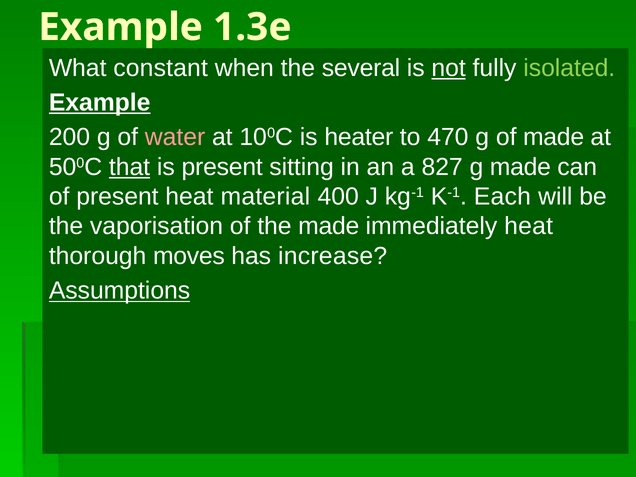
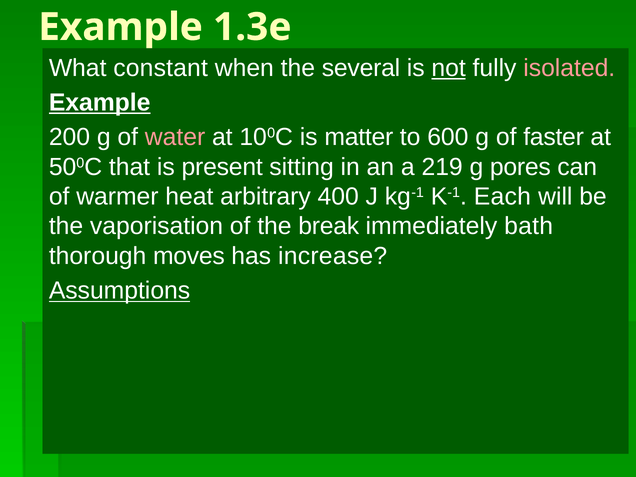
isolated colour: light green -> pink
heater: heater -> matter
470: 470 -> 600
of made: made -> faster
that underline: present -> none
827: 827 -> 219
g made: made -> pores
of present: present -> warmer
material: material -> arbitrary
the made: made -> break
immediately heat: heat -> bath
